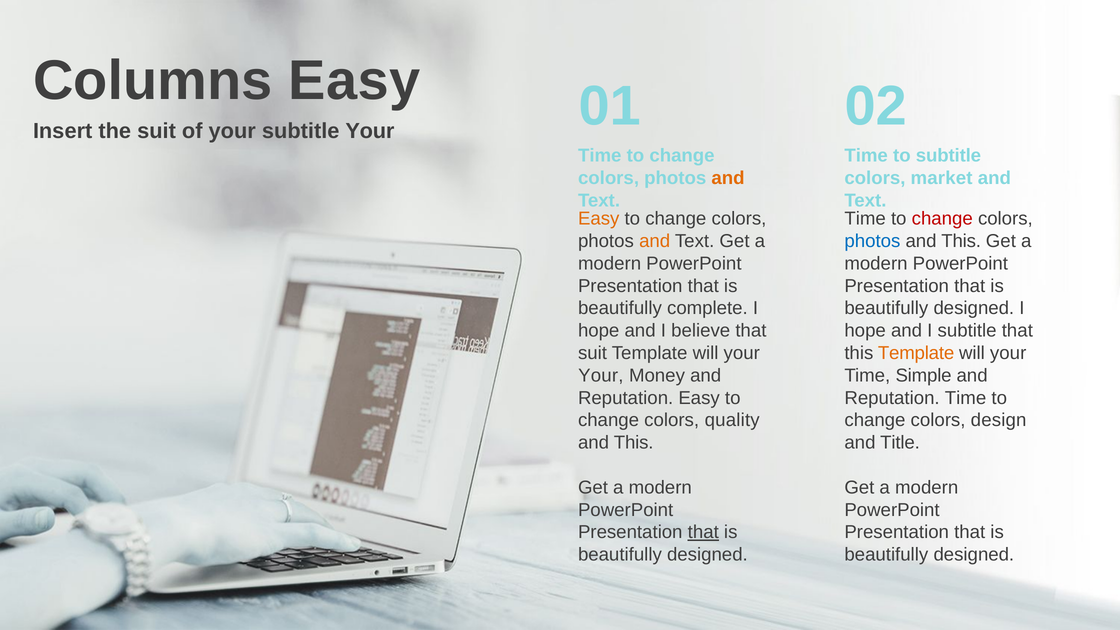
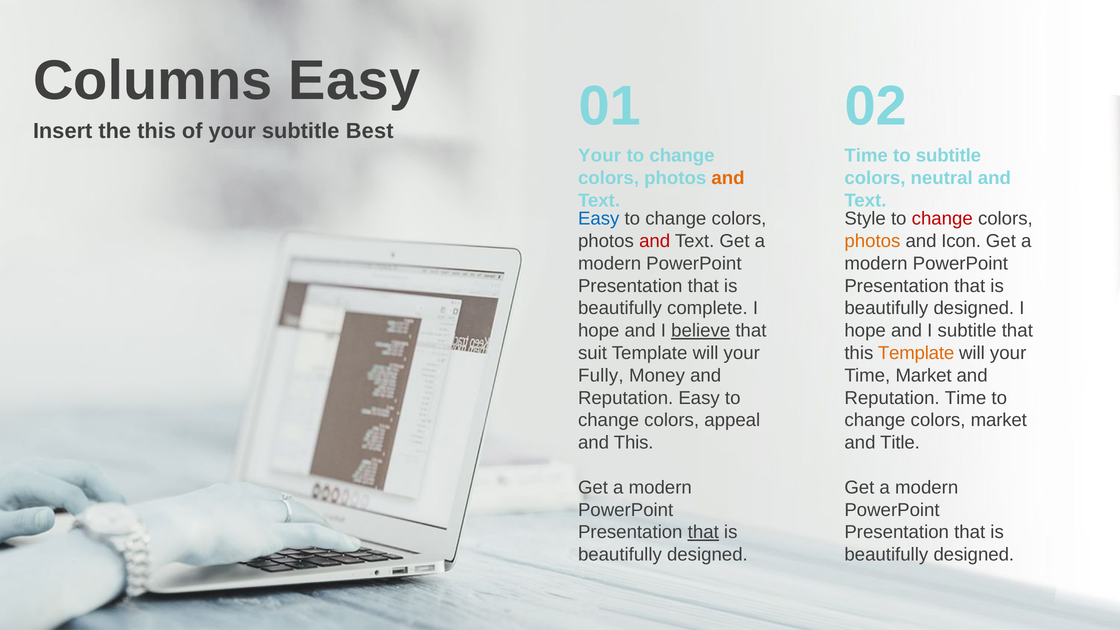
the suit: suit -> this
subtitle Your: Your -> Best
Time at (600, 156): Time -> Your
market: market -> neutral
Easy at (599, 219) colour: orange -> blue
Time at (865, 219): Time -> Style
and at (655, 241) colour: orange -> red
photos at (872, 241) colour: blue -> orange
This at (961, 241): This -> Icon
believe underline: none -> present
Your at (601, 375): Your -> Fully
Time Simple: Simple -> Market
quality: quality -> appeal
colors design: design -> market
